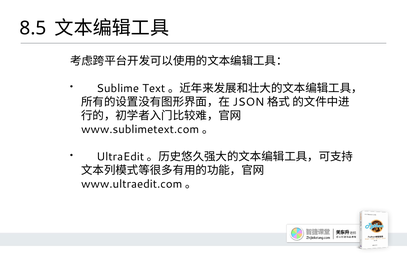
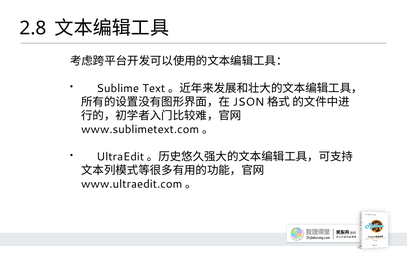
8.5: 8.5 -> 2.8
